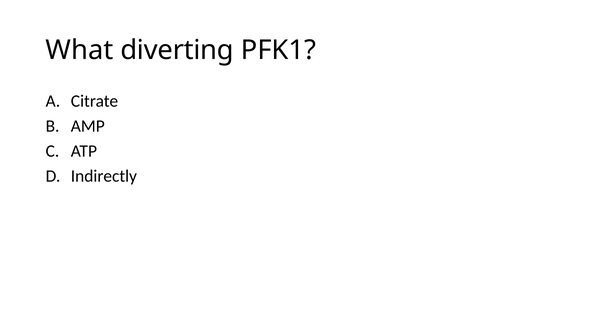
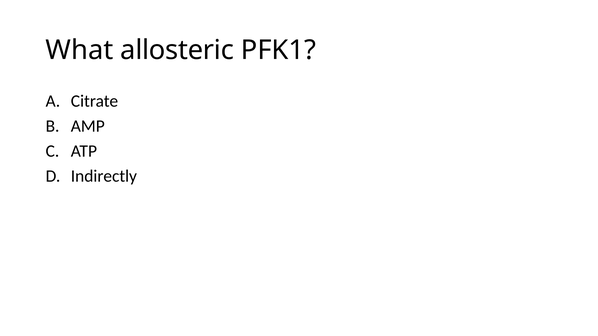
diverting: diverting -> allosteric
